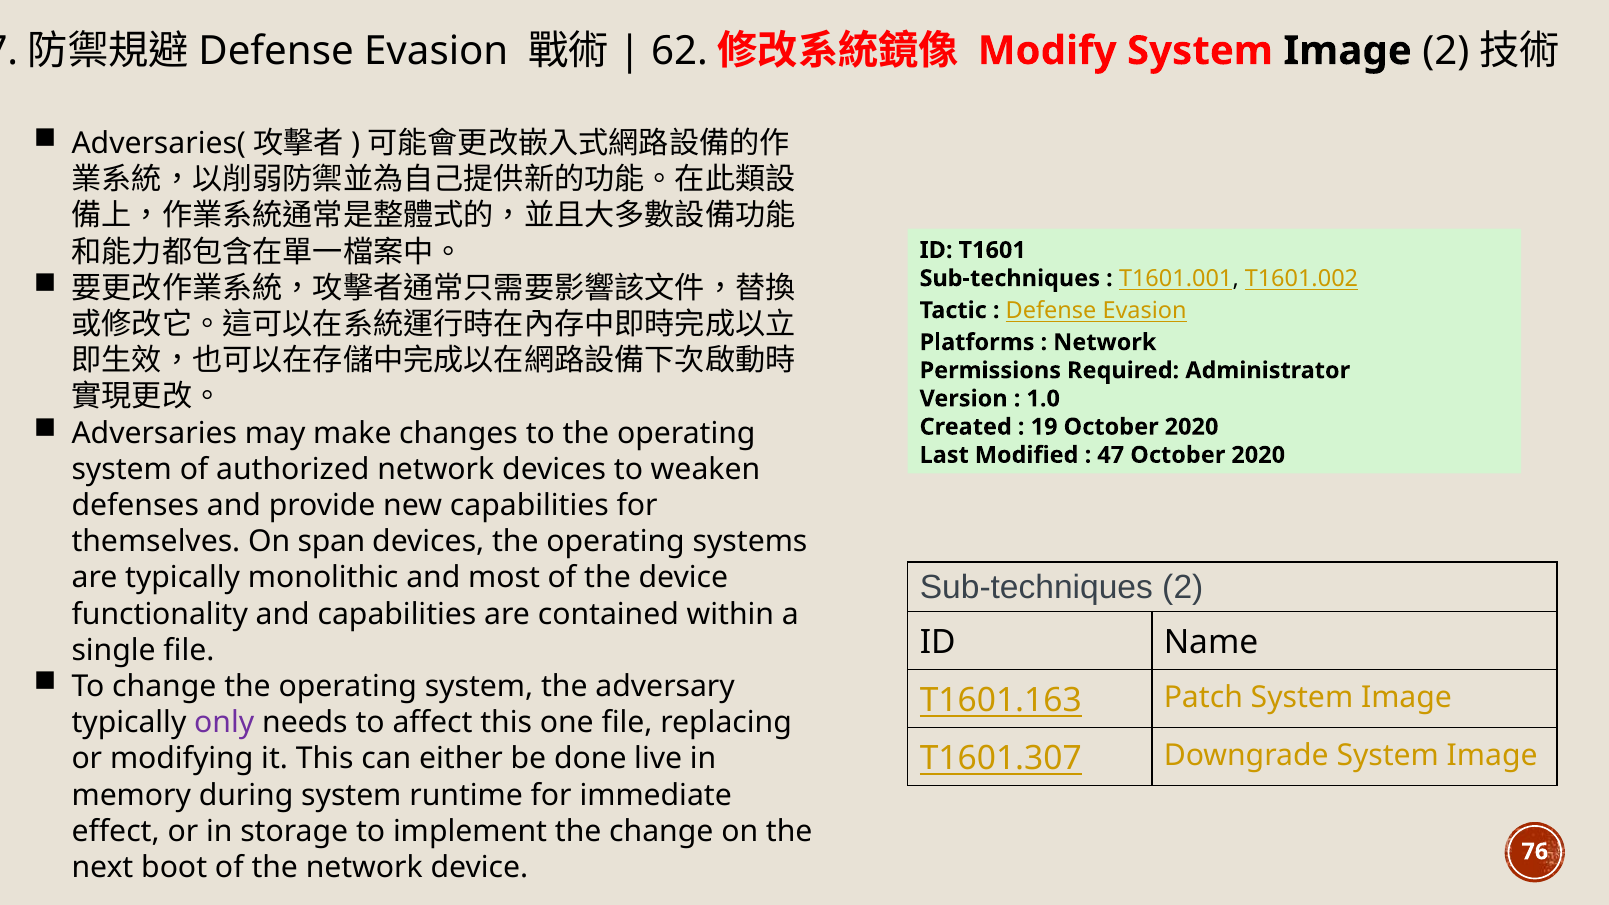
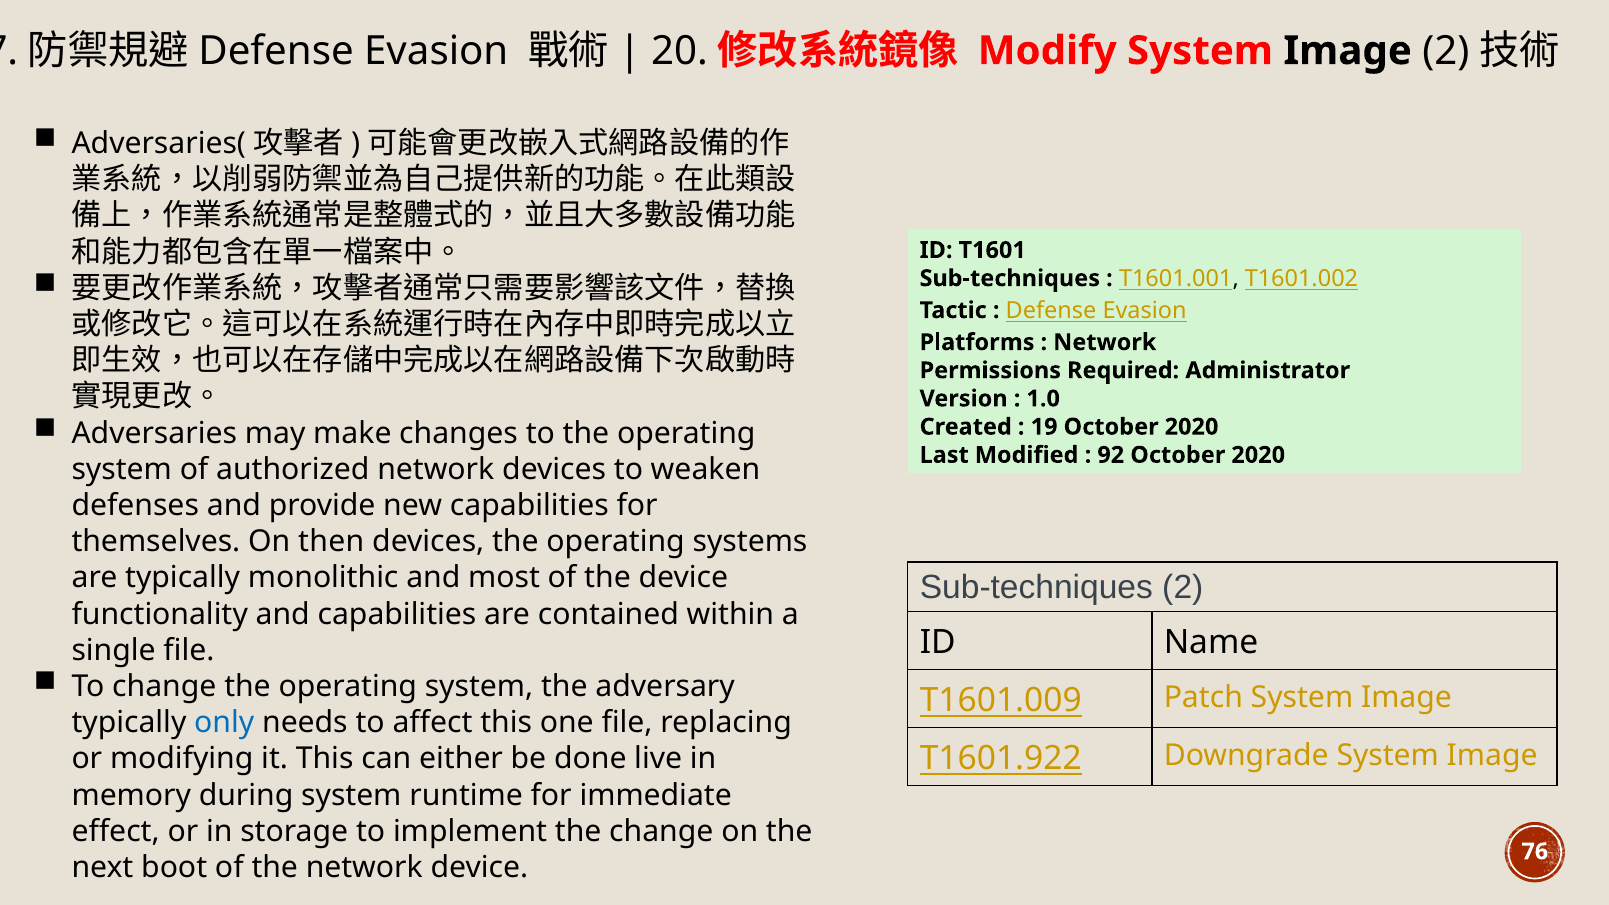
62: 62 -> 20
47: 47 -> 92
span: span -> then
T1601.163: T1601.163 -> T1601.009
only colour: purple -> blue
T1601.307: T1601.307 -> T1601.922
